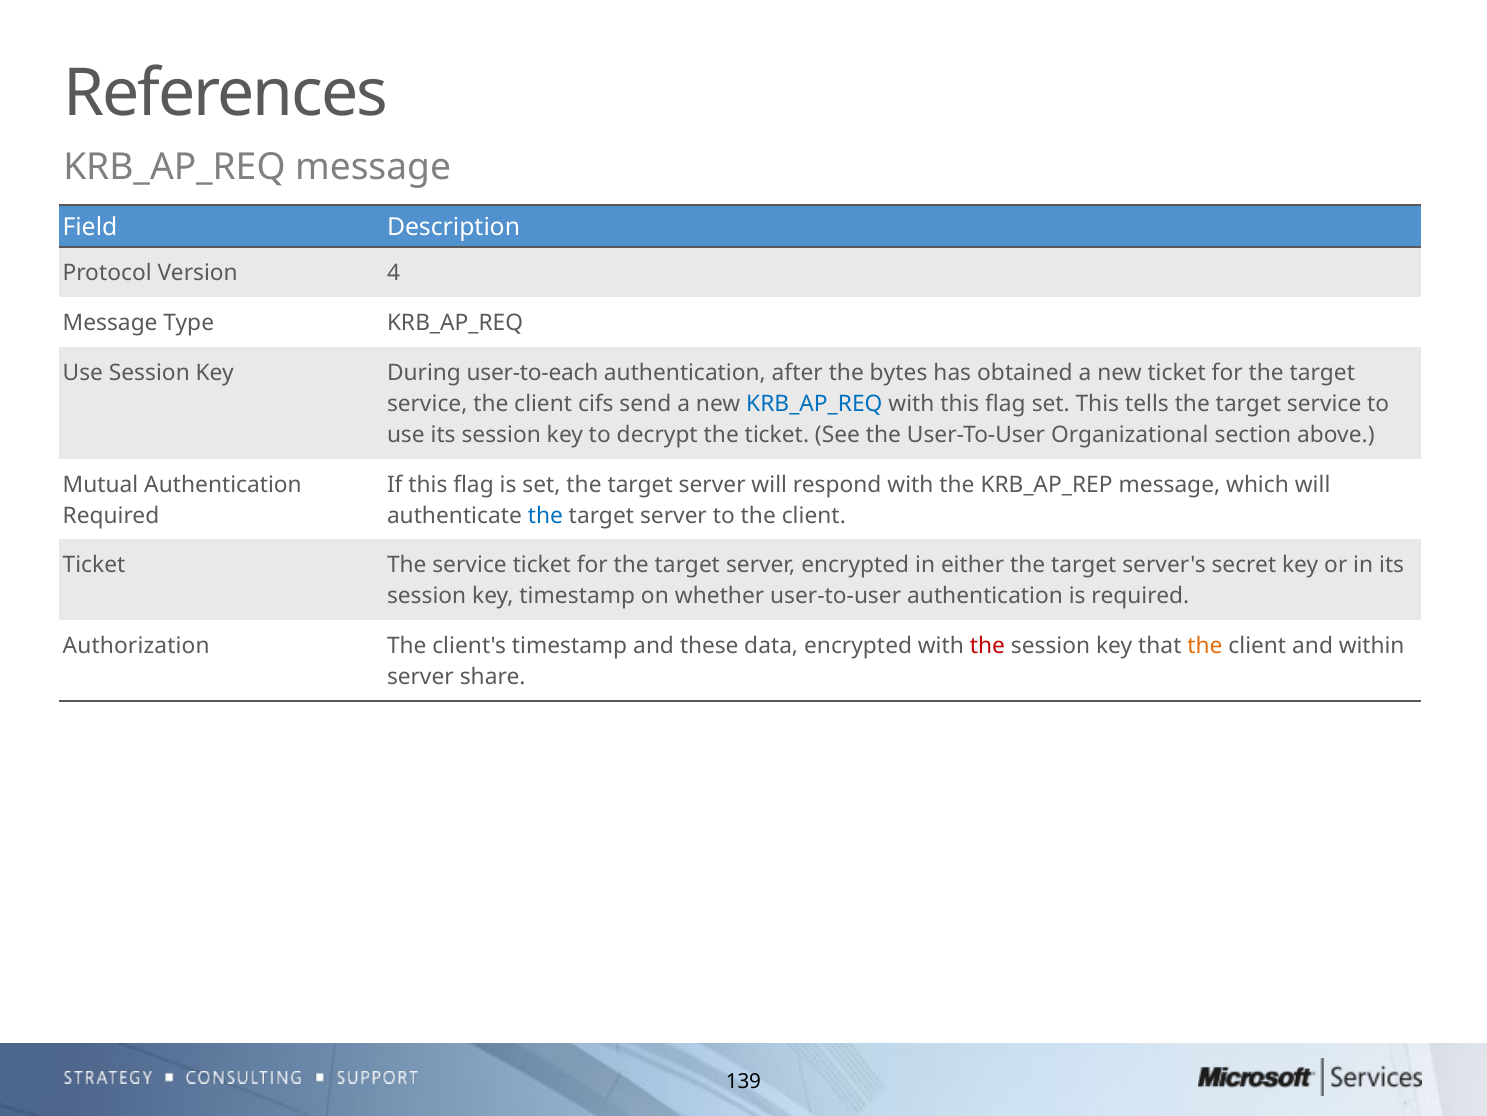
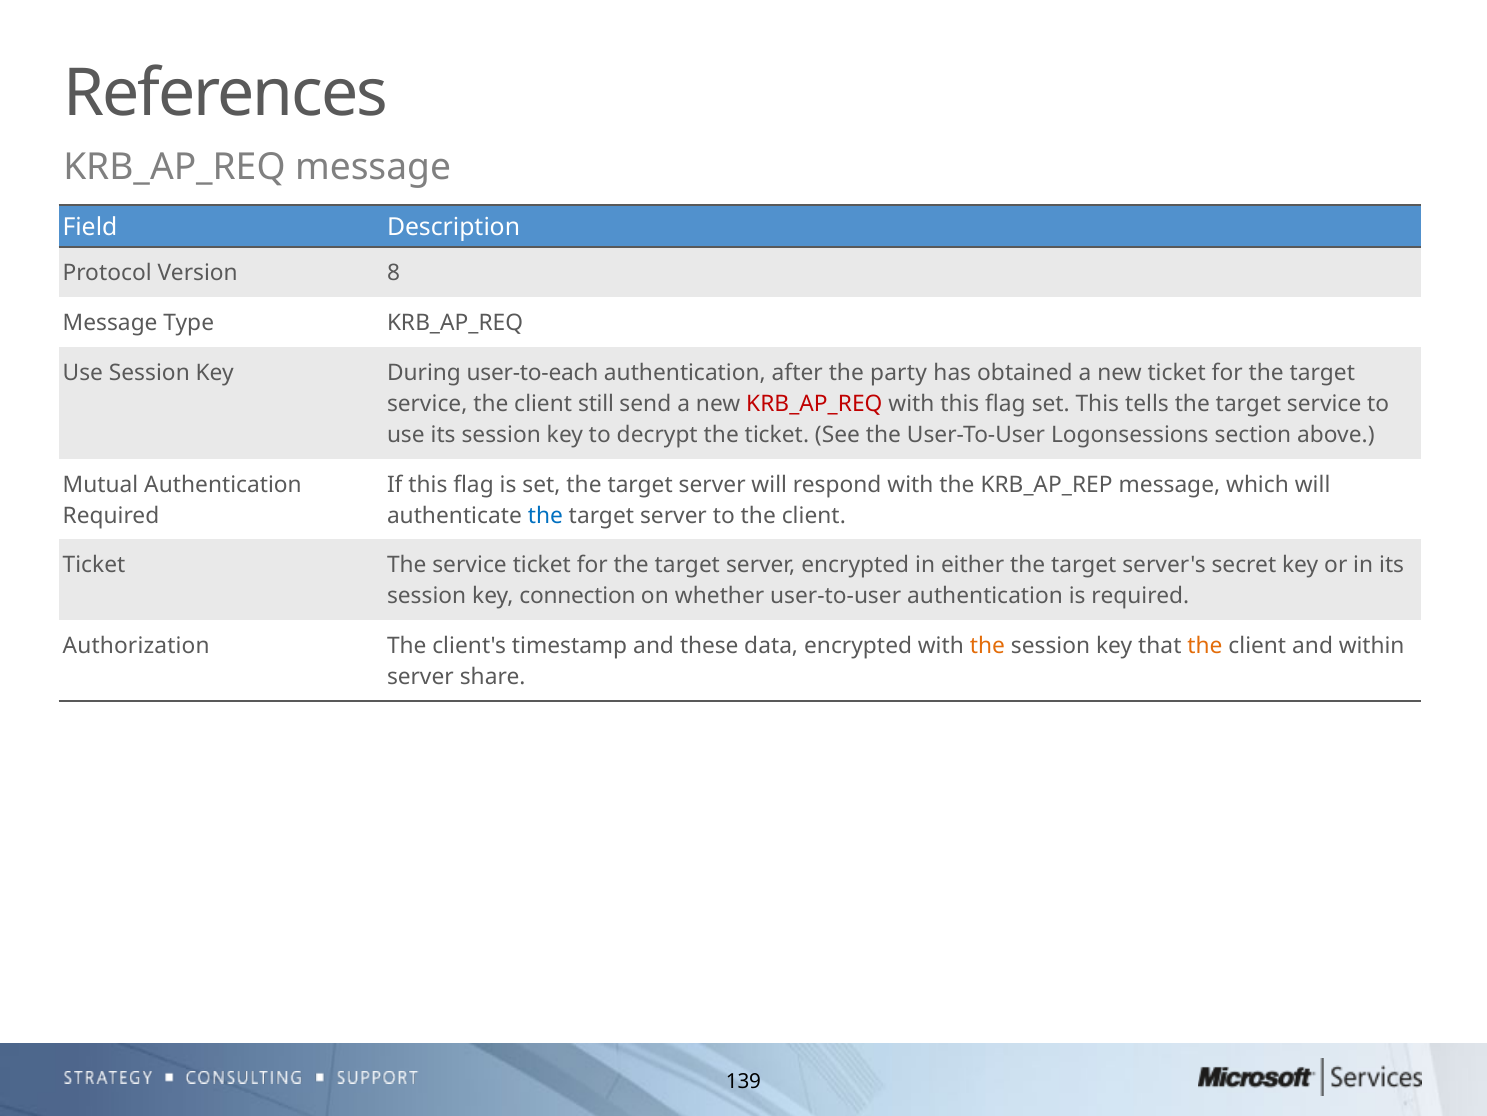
4: 4 -> 8
bytes: bytes -> party
cifs: cifs -> still
KRB_AP_REQ at (814, 404) colour: blue -> red
Organizational: Organizational -> Logonsessions
key timestamp: timestamp -> connection
the at (987, 646) colour: red -> orange
